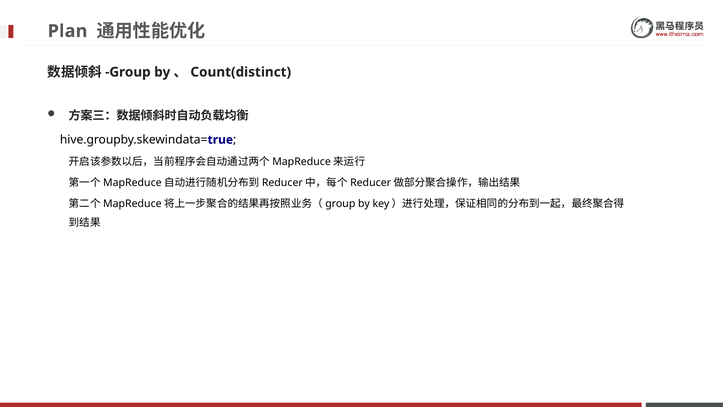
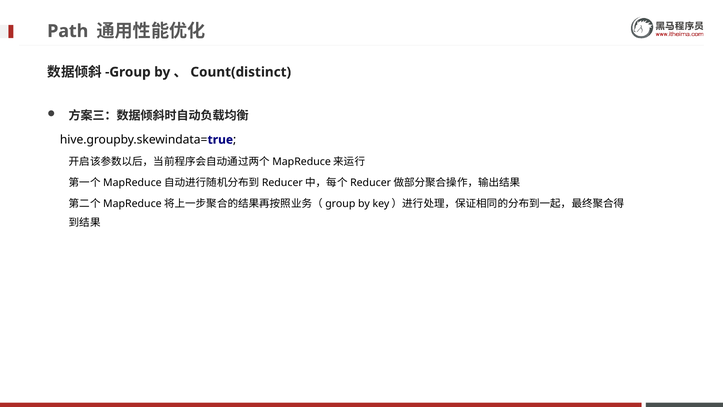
Plan: Plan -> Path
